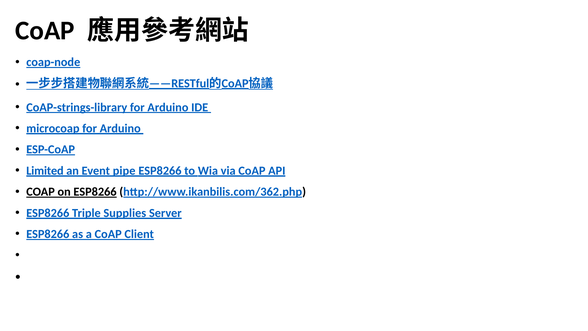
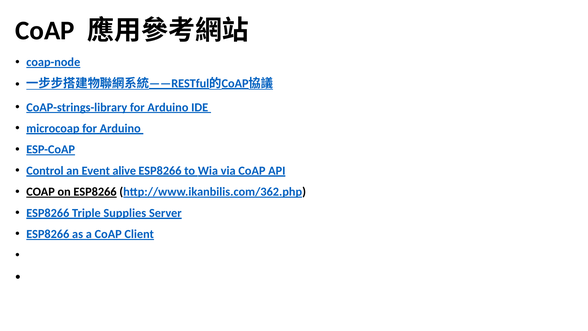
Limited: Limited -> Control
pipe: pipe -> alive
